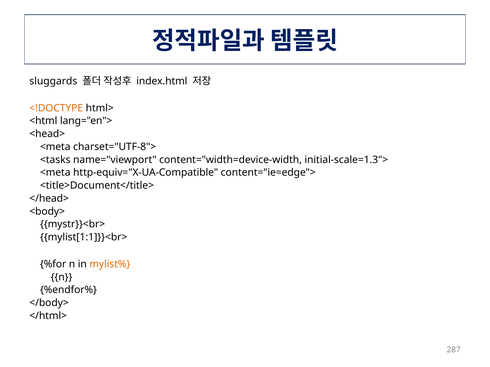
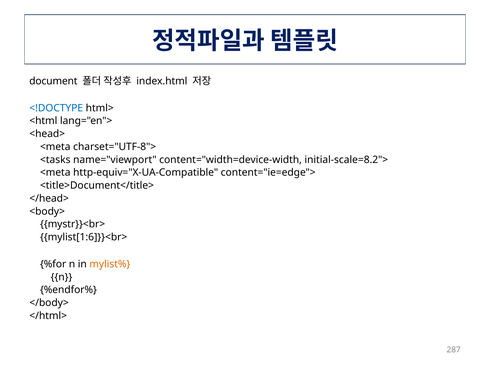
sluggards: sluggards -> document
<!DOCTYPE colour: orange -> blue
initial-scale=1.3">: initial-scale=1.3"> -> initial-scale=8.2">
mylist[1:1]}}<br>: mylist[1:1]}}<br> -> mylist[1:6]}}<br>
